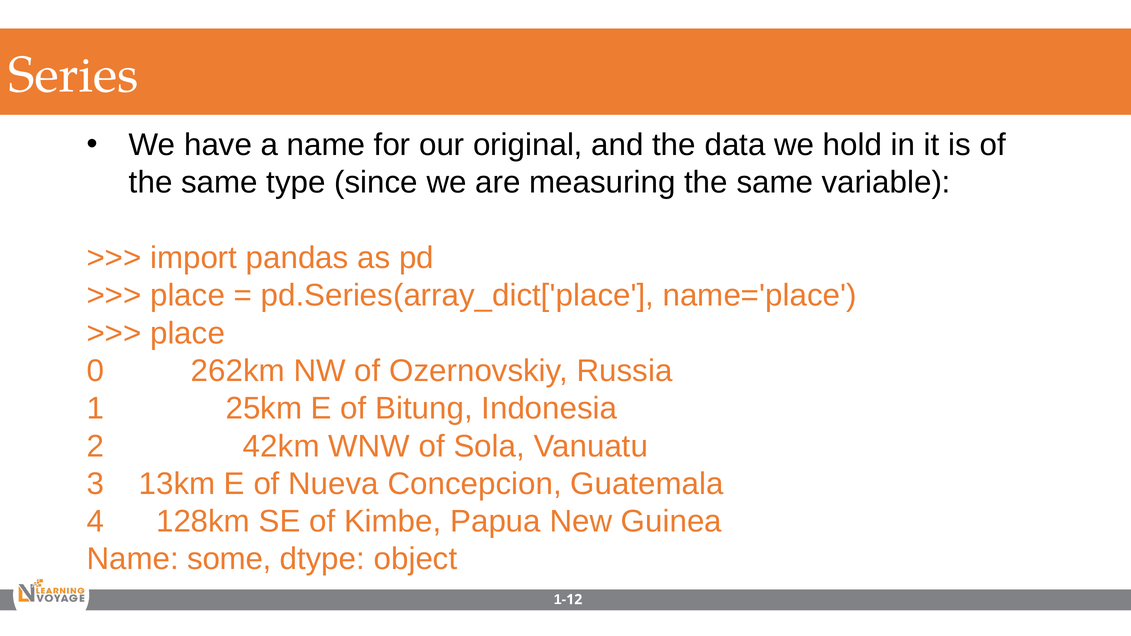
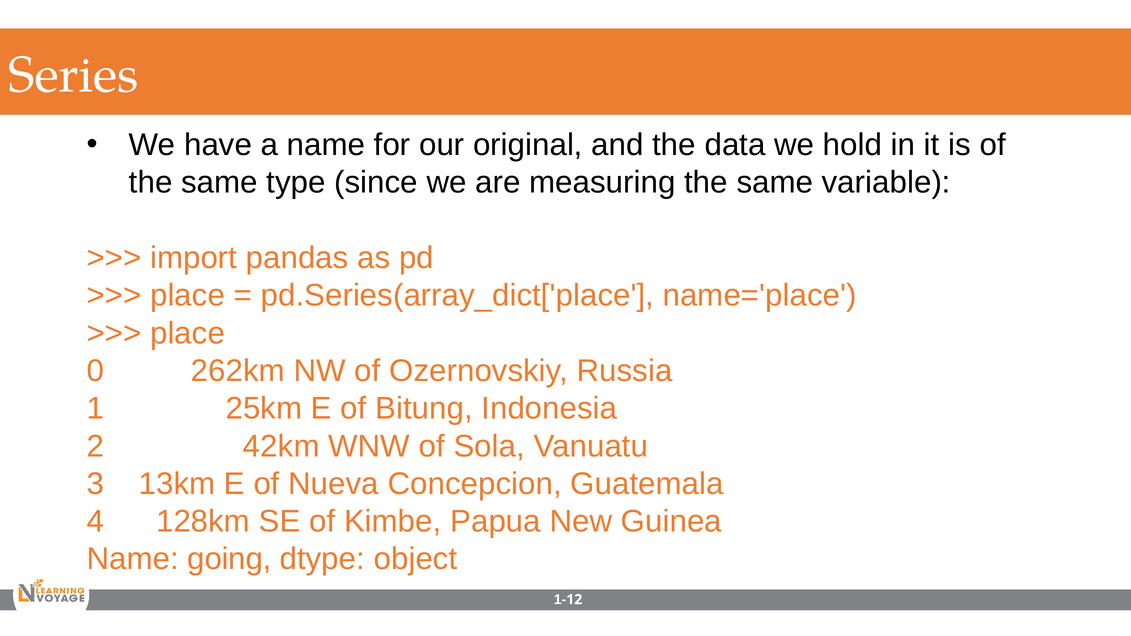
some: some -> going
